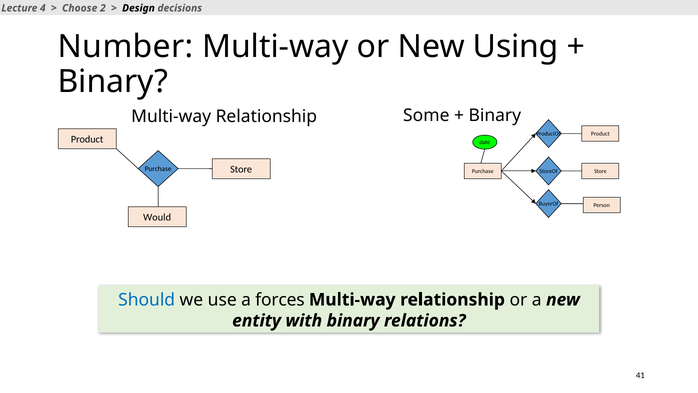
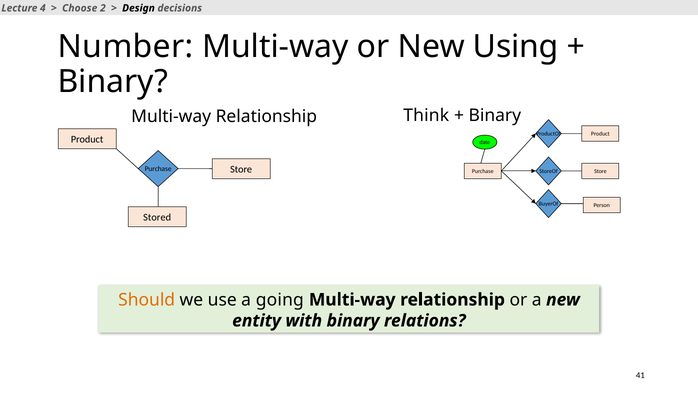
Some: Some -> Think
Would: Would -> Stored
Should colour: blue -> orange
forces: forces -> going
